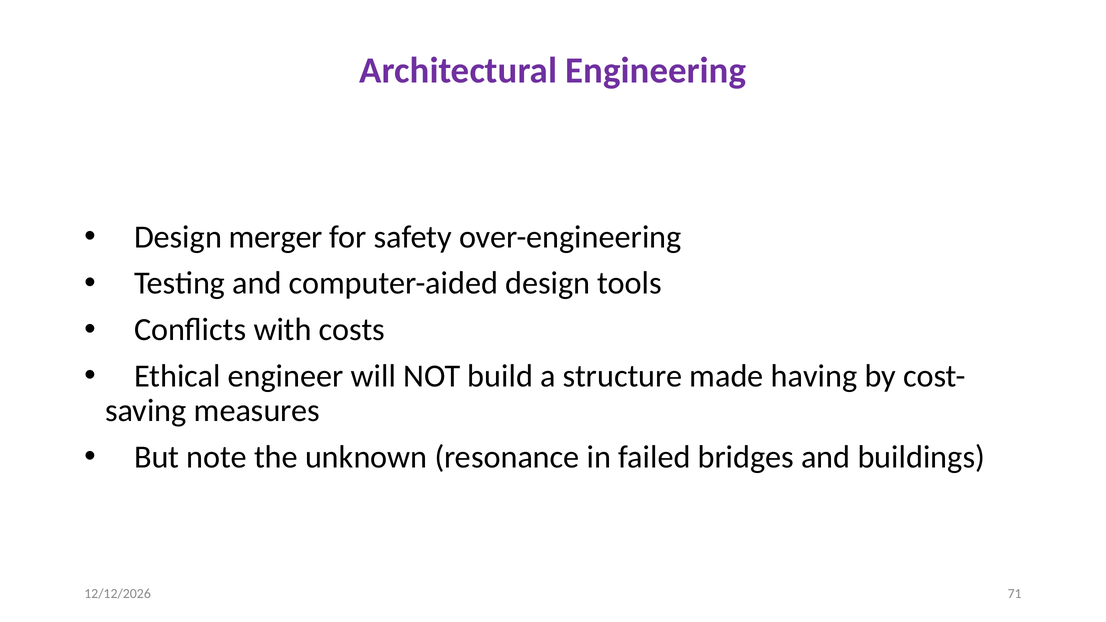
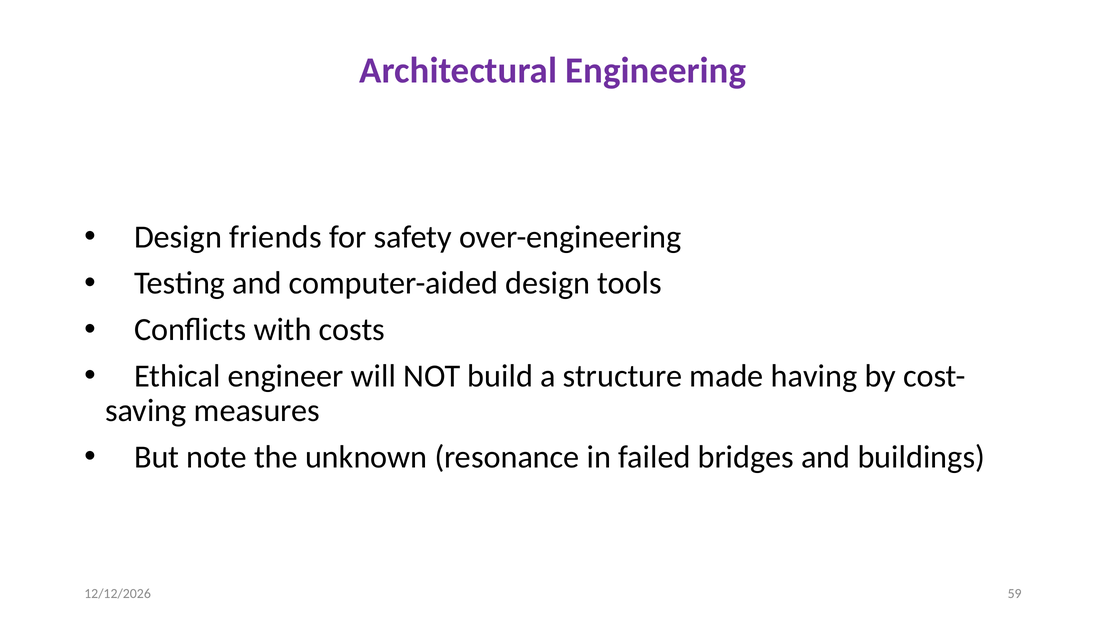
merger: merger -> friends
71: 71 -> 59
